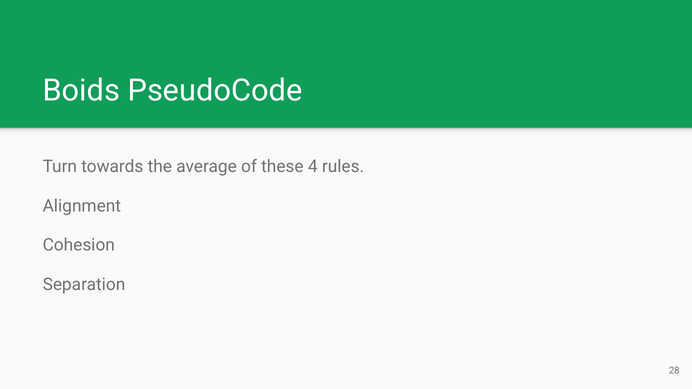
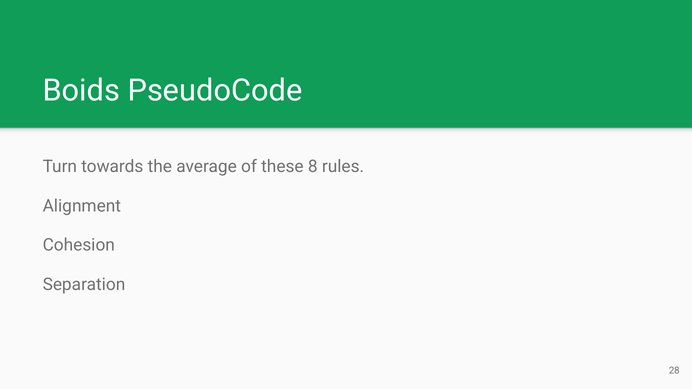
4: 4 -> 8
